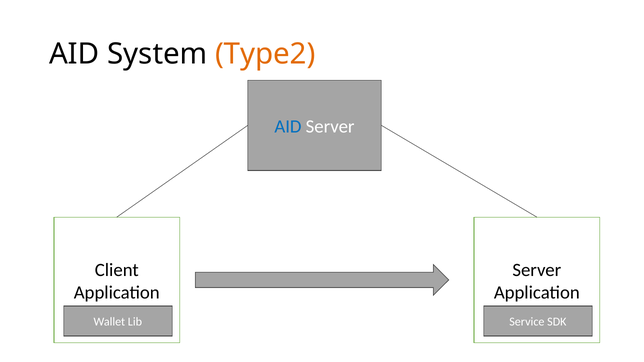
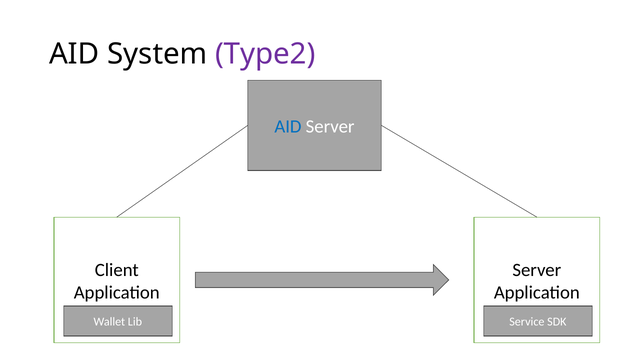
Type2 colour: orange -> purple
